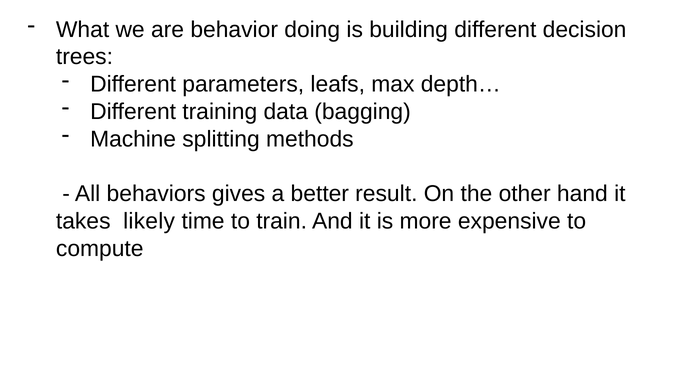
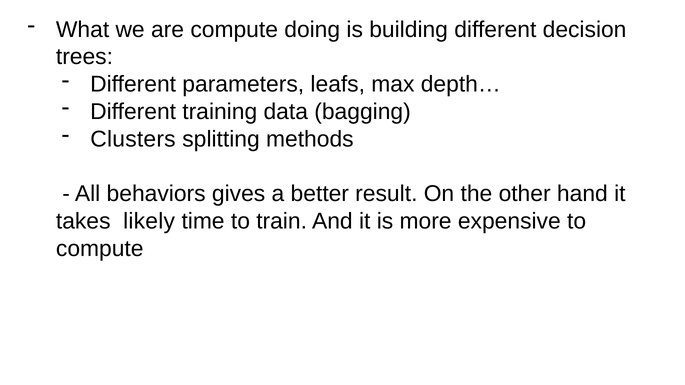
behavior at (234, 30): behavior -> compute
Machine: Machine -> Clusters
